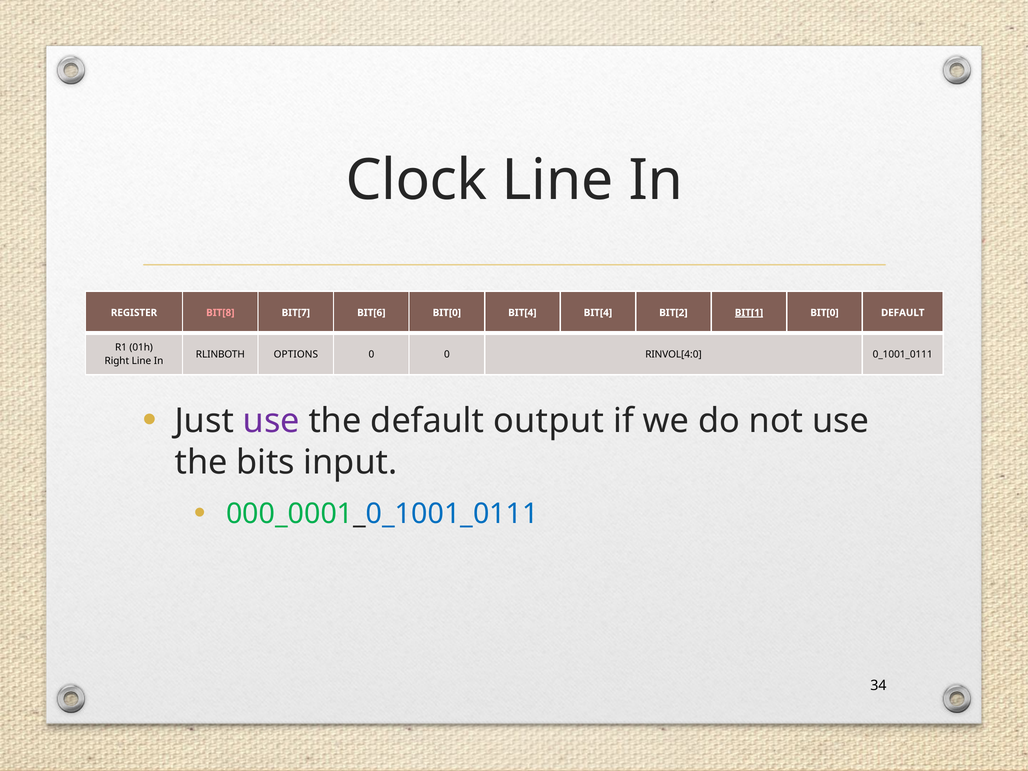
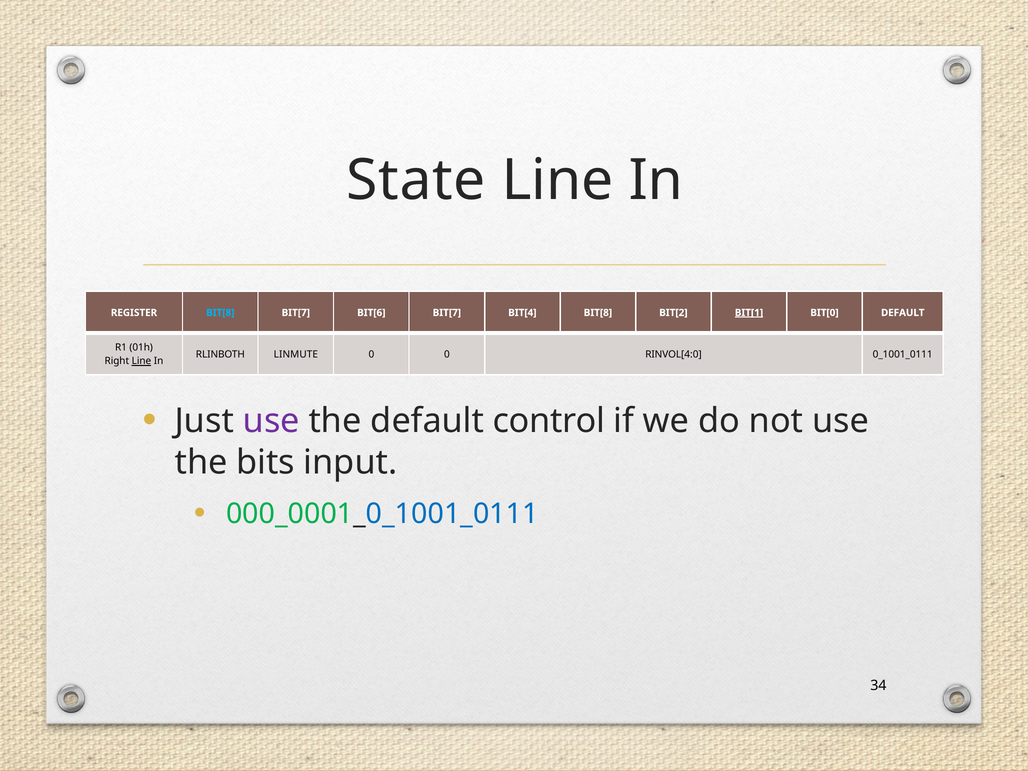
Clock: Clock -> State
BIT[8 at (220, 313) colour: pink -> light blue
BIT[6 BIT[0: BIT[0 -> BIT[7
BIT[4 BIT[4: BIT[4 -> BIT[8
OPTIONS: OPTIONS -> LINMUTE
Line at (141, 361) underline: none -> present
output: output -> control
